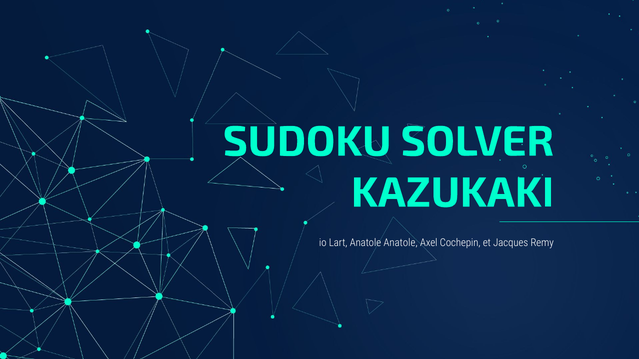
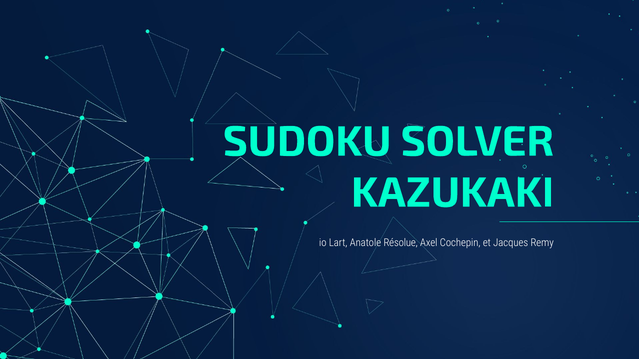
Anatole Anatole: Anatole -> Résolue
